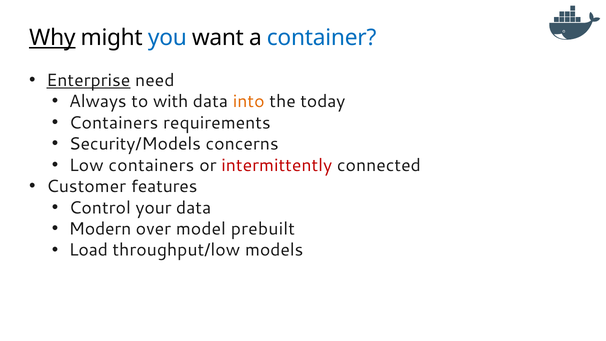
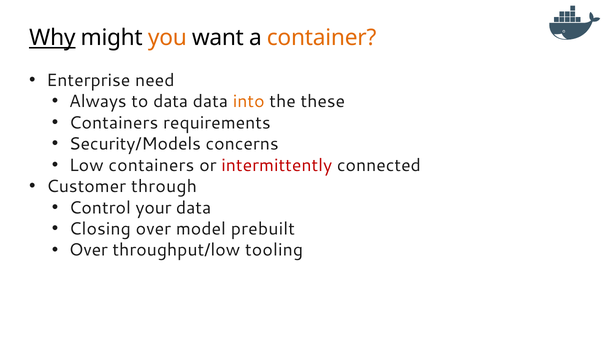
you colour: blue -> orange
container colour: blue -> orange
Enterprise underline: present -> none
to with: with -> data
today: today -> these
features: features -> through
Modern: Modern -> Closing
Load at (88, 250): Load -> Over
models: models -> tooling
